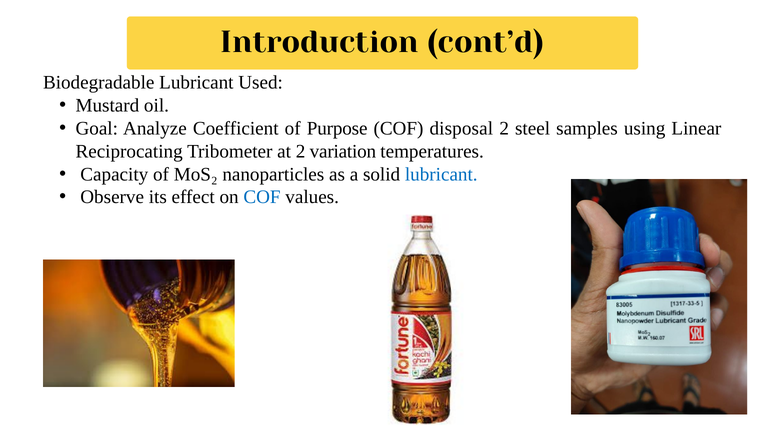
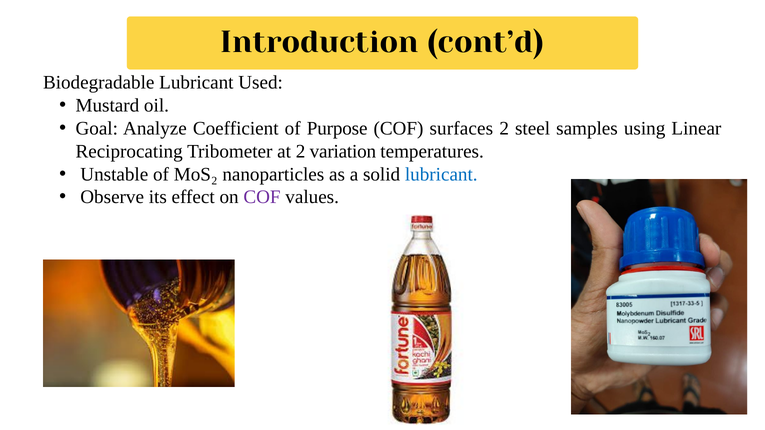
disposal: disposal -> surfaces
Capacity: Capacity -> Unstable
COF at (262, 197) colour: blue -> purple
